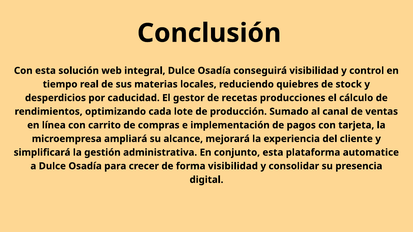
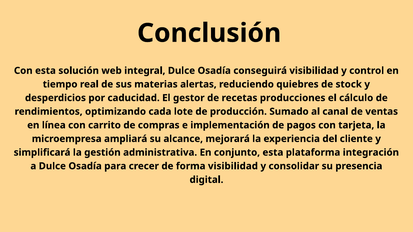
locales: locales -> alertas
automatice: automatice -> integración
